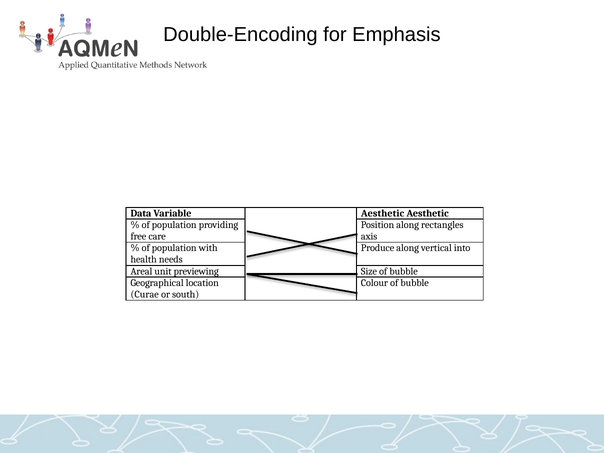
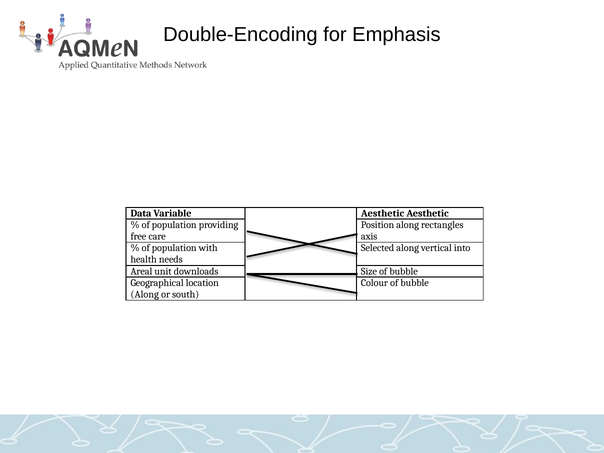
Produce: Produce -> Selected
previewing: previewing -> downloads
Curae at (145, 294): Curae -> Along
